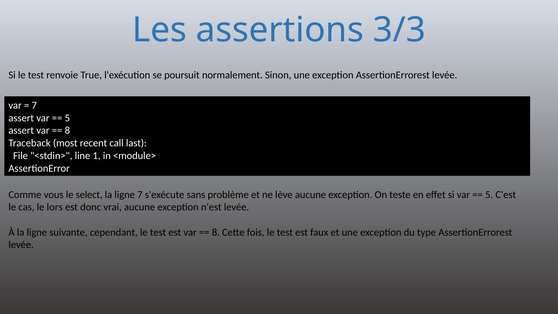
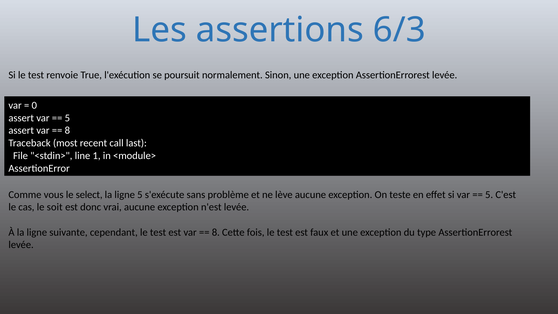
3/3: 3/3 -> 6/3
7 at (34, 105): 7 -> 0
ligne 7: 7 -> 5
lors: lors -> soit
